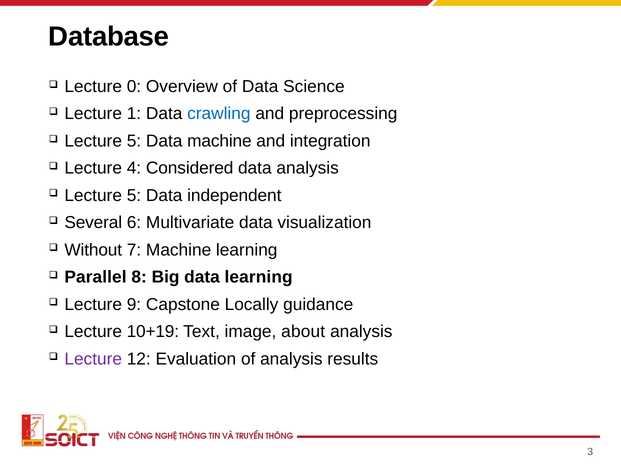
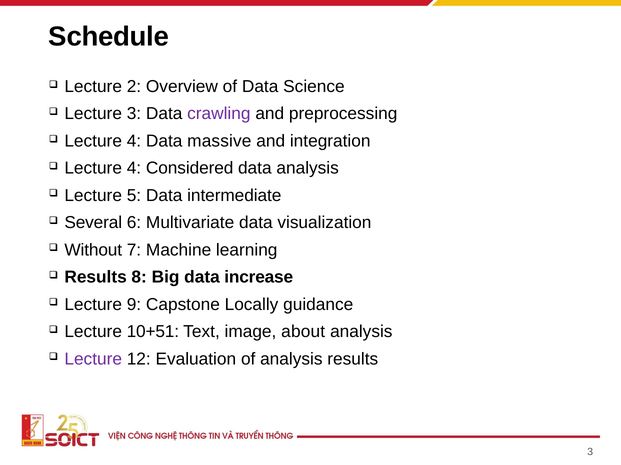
Database: Database -> Schedule
0: 0 -> 2
Lecture 1: 1 -> 3
crawling colour: blue -> purple
5 at (134, 141): 5 -> 4
Data machine: machine -> massive
independent: independent -> intermediate
Parallel at (96, 278): Parallel -> Results
data learning: learning -> increase
10+19: 10+19 -> 10+51
